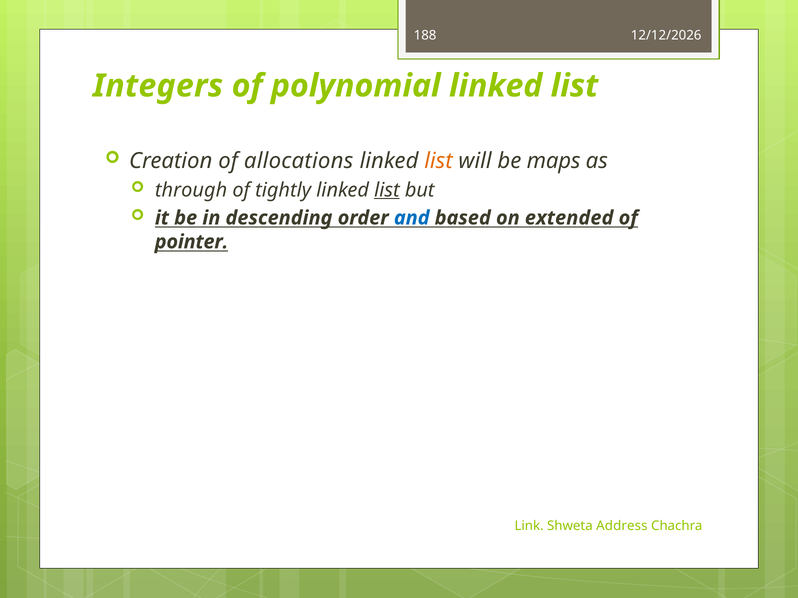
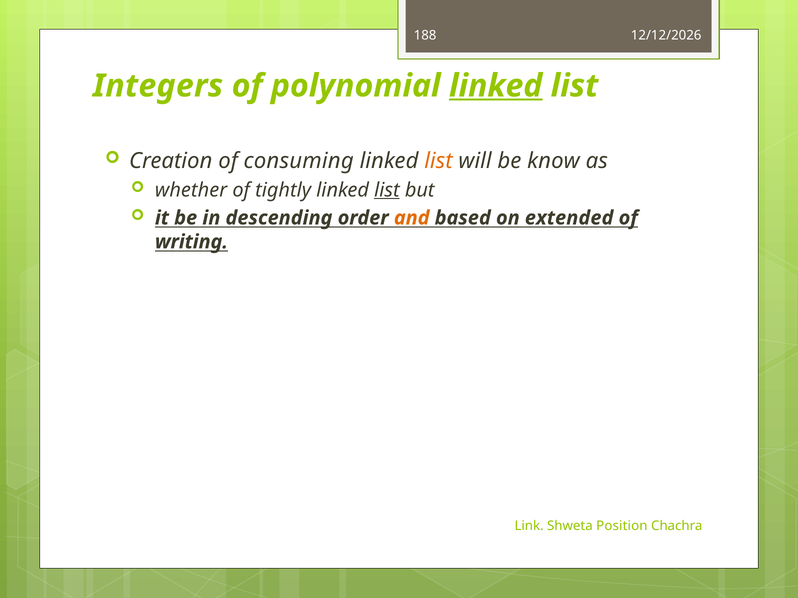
linked at (496, 86) underline: none -> present
allocations: allocations -> consuming
maps: maps -> know
through: through -> whether
and colour: blue -> orange
pointer: pointer -> writing
Address: Address -> Position
